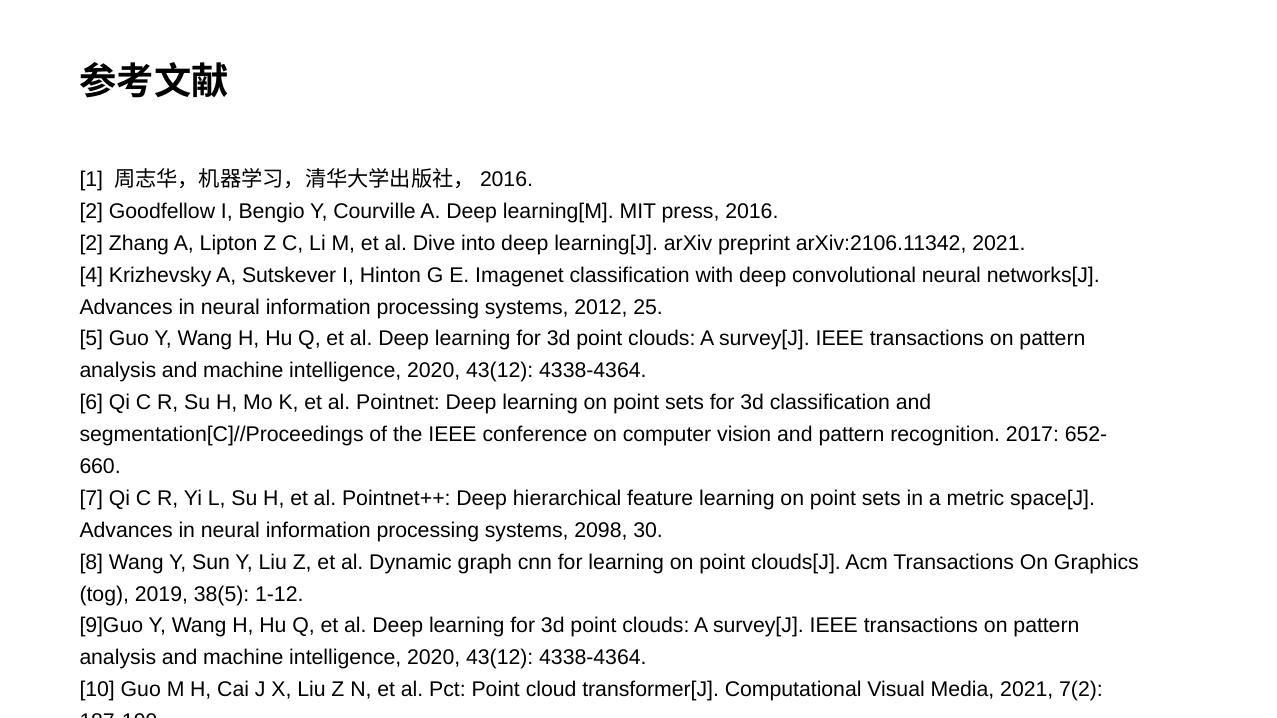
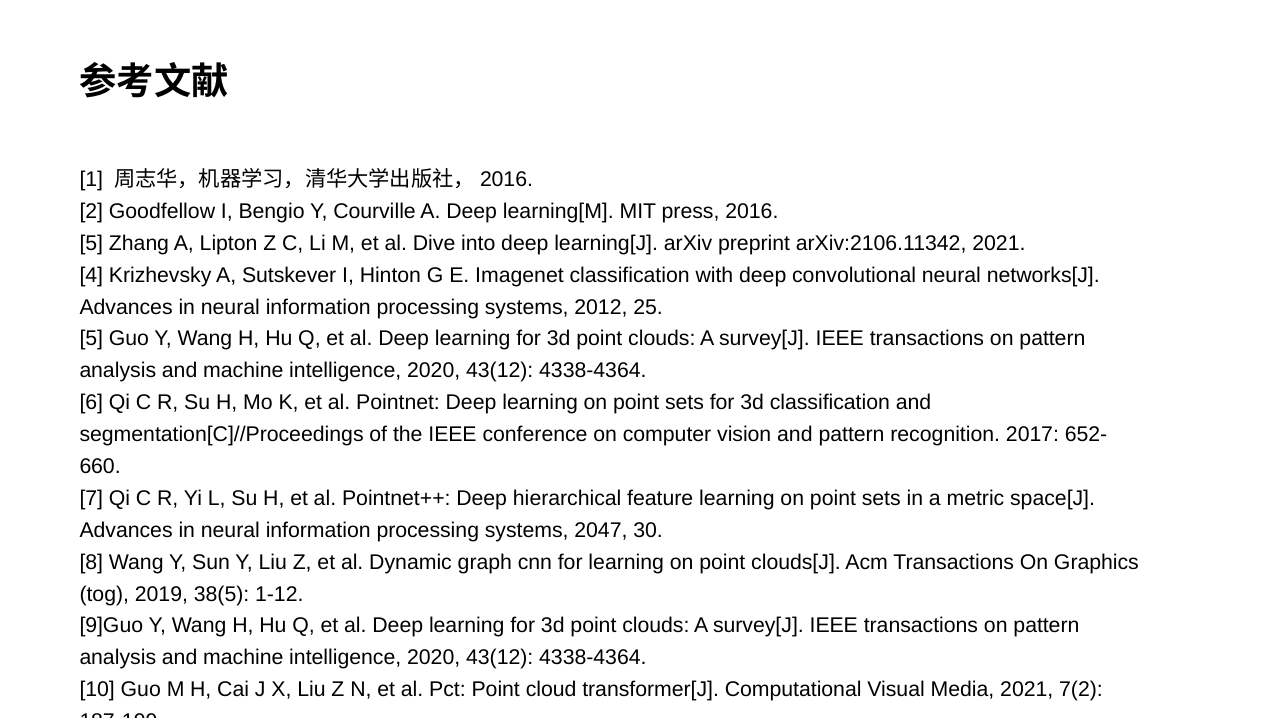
2 at (91, 243): 2 -> 5
2098: 2098 -> 2047
